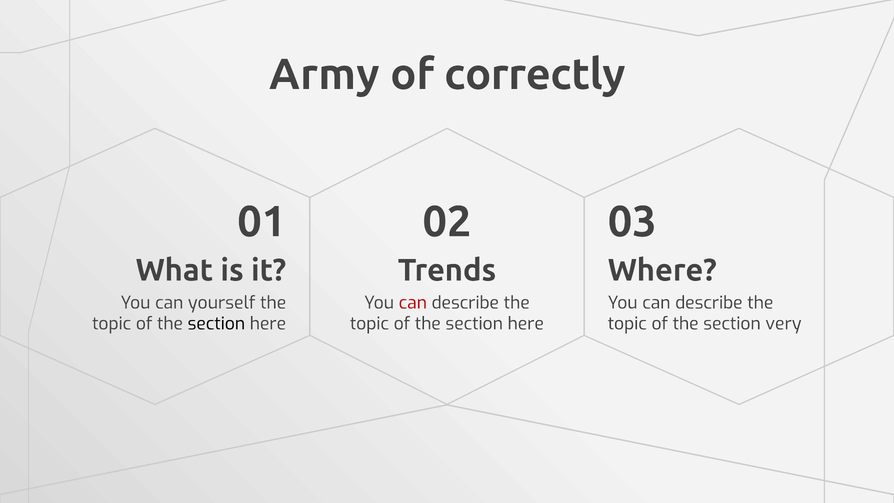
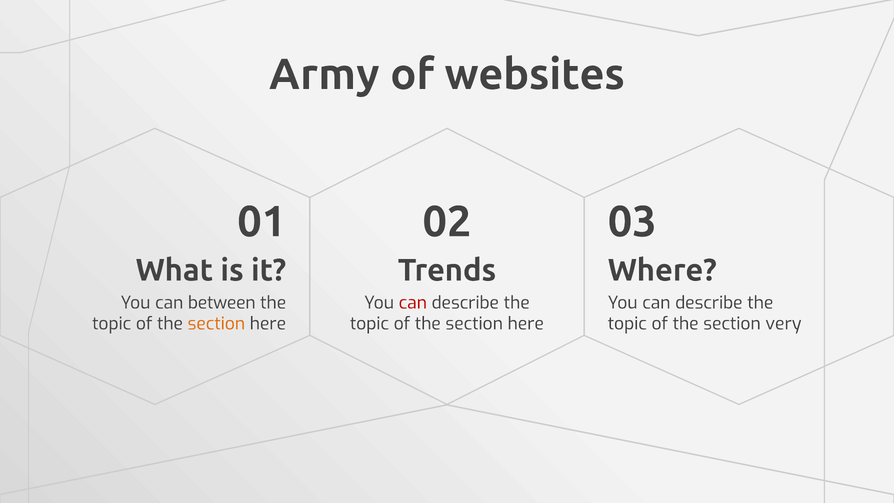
correctly: correctly -> websites
yourself: yourself -> between
section at (216, 324) colour: black -> orange
